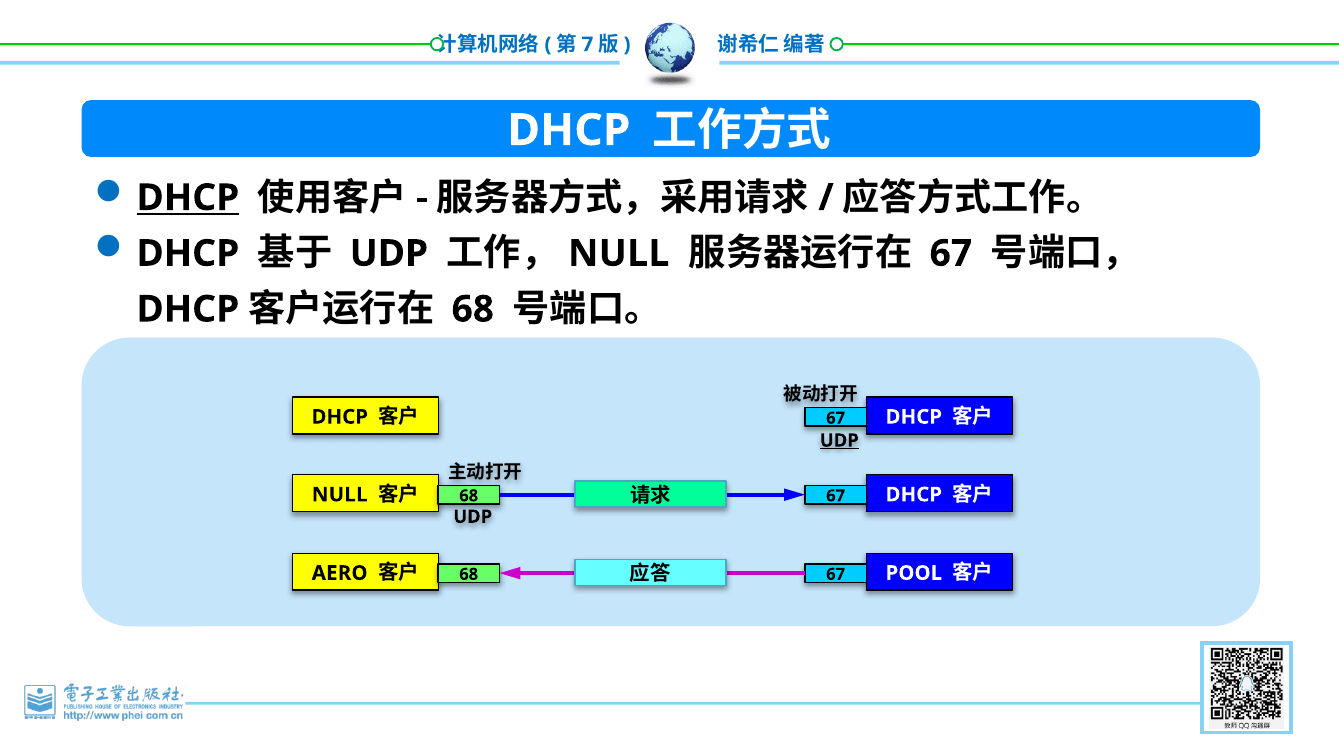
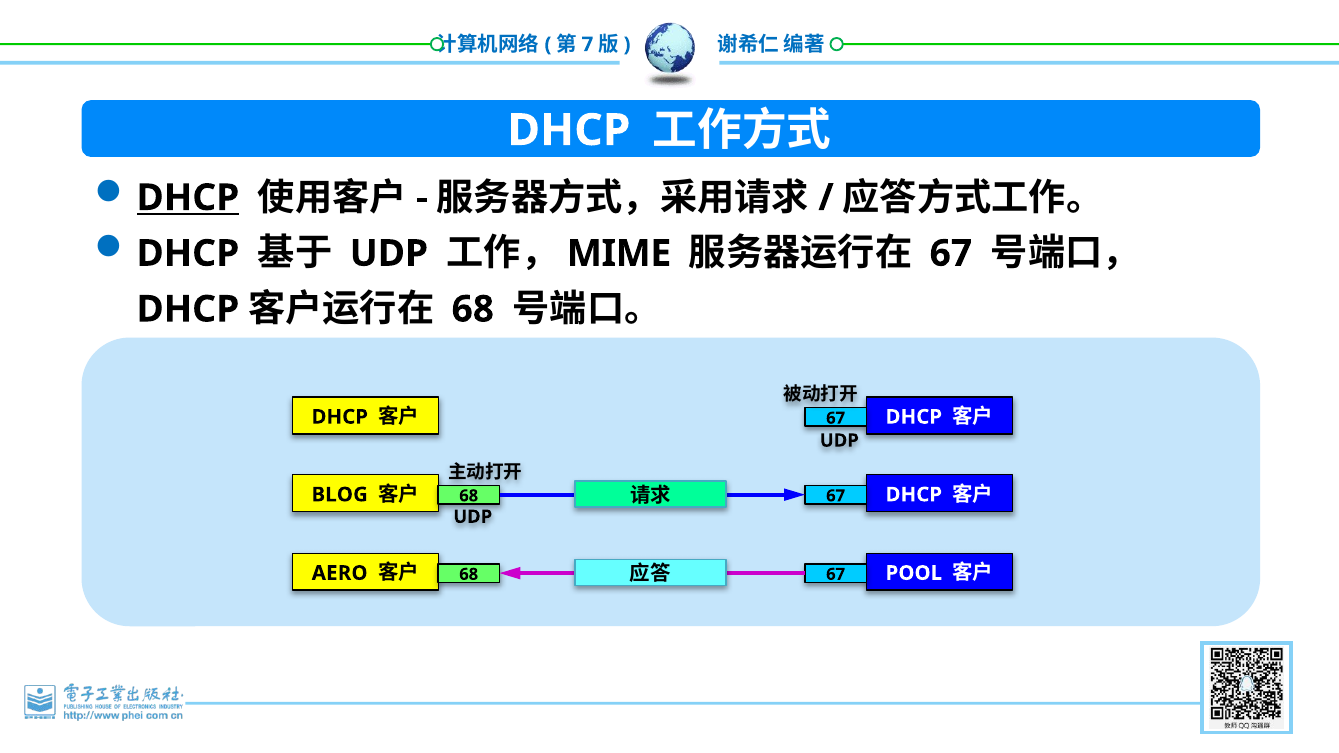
NULL at (619, 254): NULL -> MIME
UDP at (839, 441) underline: present -> none
NULL at (340, 495): NULL -> BLOG
